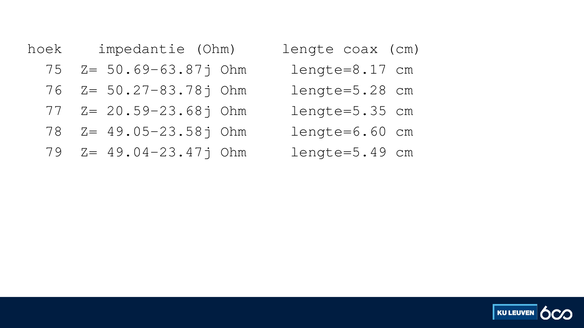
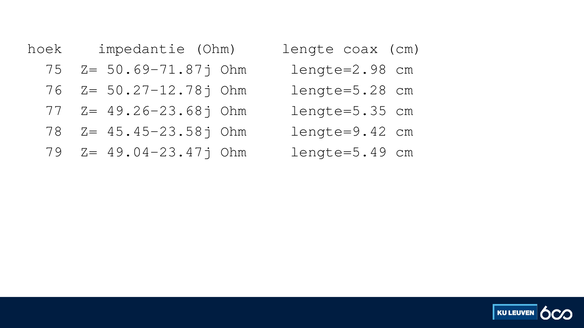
50.69-63.87j: 50.69-63.87j -> 50.69-71.87j
lengte=8.17: lengte=8.17 -> lengte=2.98
50.27-83.78j: 50.27-83.78j -> 50.27-12.78j
20.59-23.68j: 20.59-23.68j -> 49.26-23.68j
49.05-23.58j: 49.05-23.58j -> 45.45-23.58j
lengte=6.60: lengte=6.60 -> lengte=9.42
